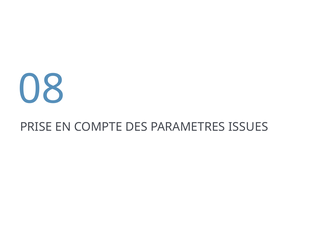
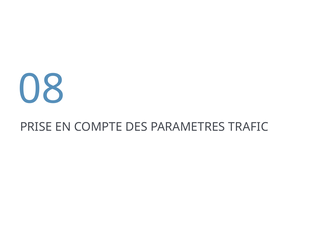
ISSUES: ISSUES -> TRAFIC
